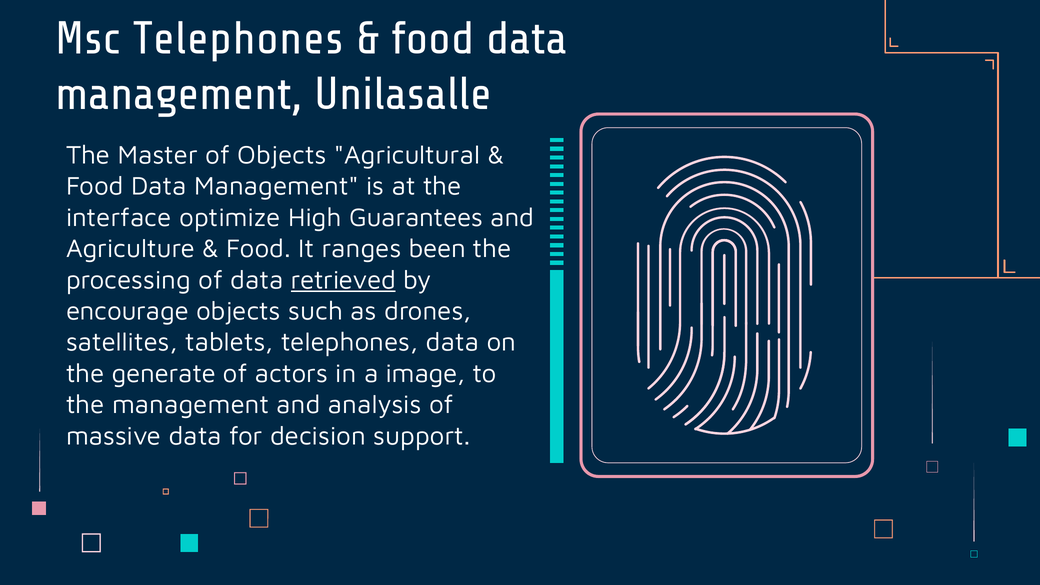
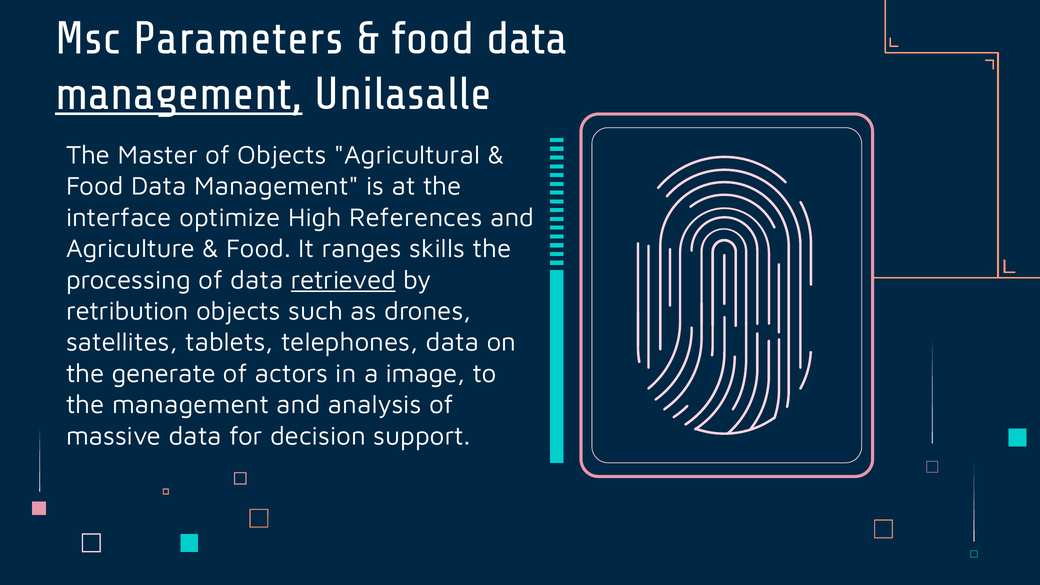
Msc Telephones: Telephones -> Parameters
management at (179, 94) underline: none -> present
Guarantees: Guarantees -> References
been: been -> skills
encourage: encourage -> retribution
